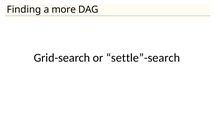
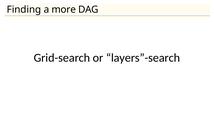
settle”-search: settle”-search -> layers”-search
